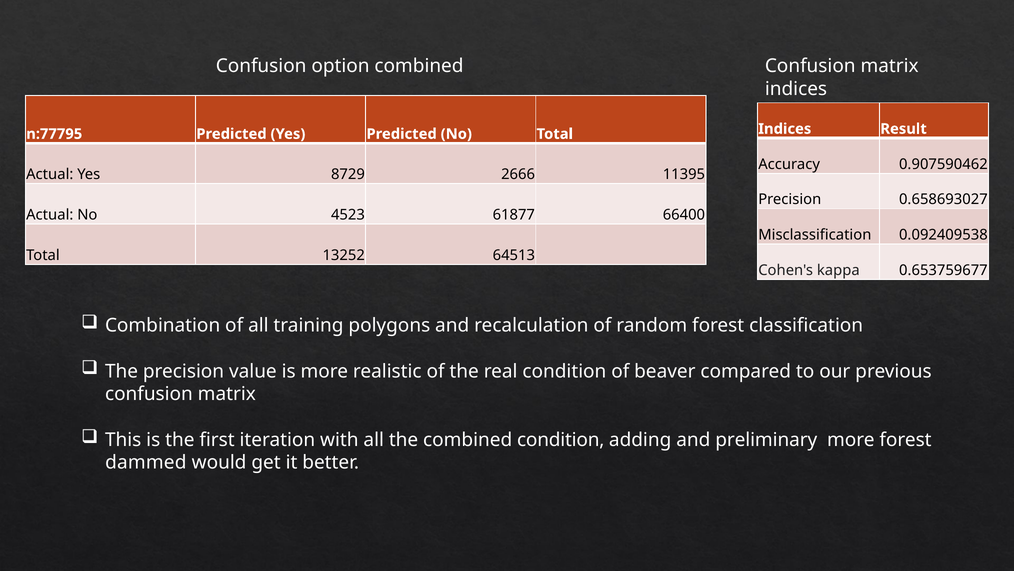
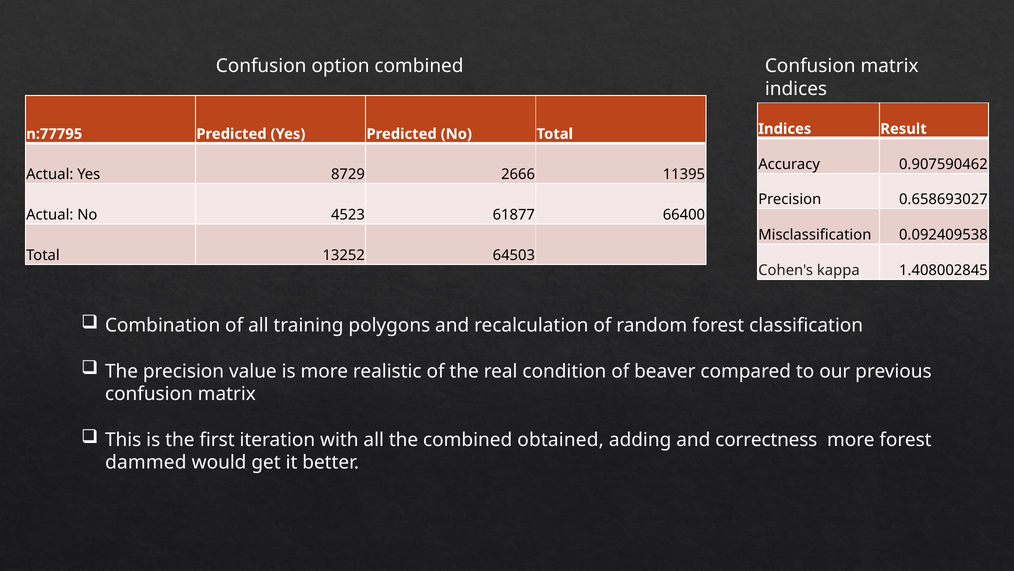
64513: 64513 -> 64503
0.653759677: 0.653759677 -> 1.408002845
combined condition: condition -> obtained
preliminary: preliminary -> correctness
